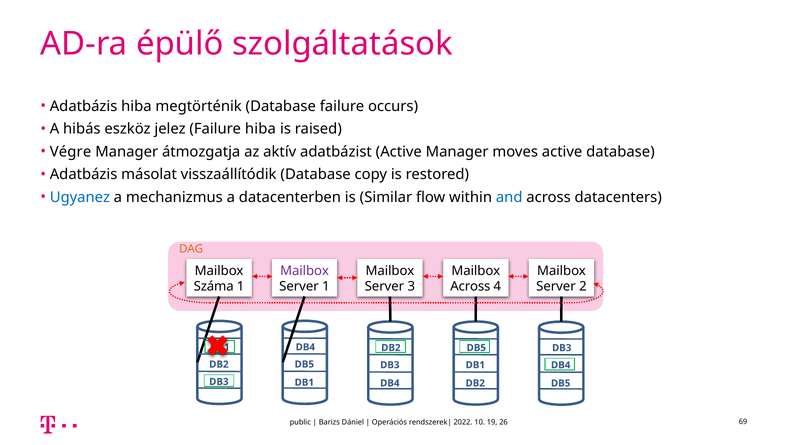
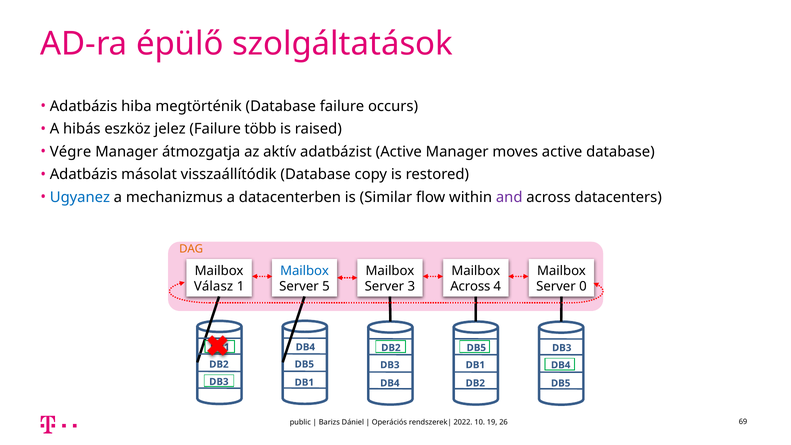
Failure hiba: hiba -> több
and colour: blue -> purple
Mailbox at (305, 271) colour: purple -> blue
Száma: Száma -> Válasz
Server 1: 1 -> 5
2: 2 -> 0
